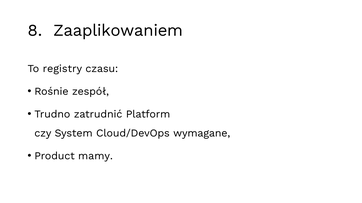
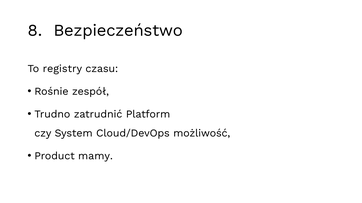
Zaaplikowaniem: Zaaplikowaniem -> Bezpieczeństwo
wymagane: wymagane -> możliwość
